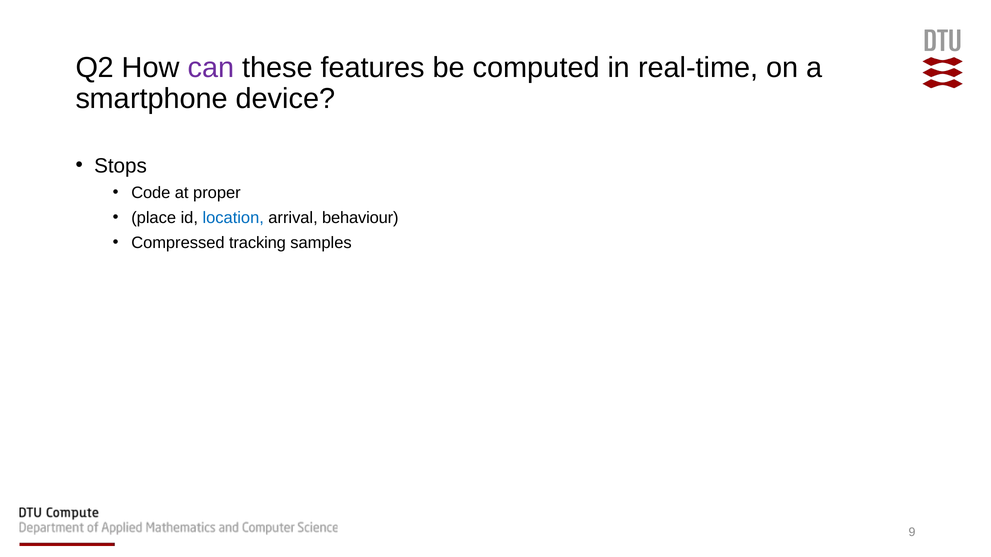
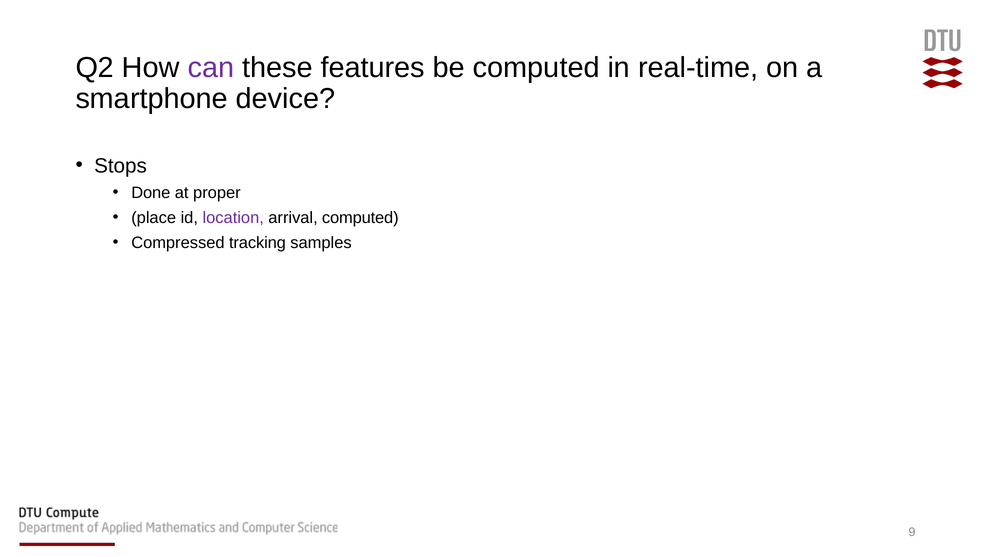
Code: Code -> Done
location colour: blue -> purple
arrival behaviour: behaviour -> computed
